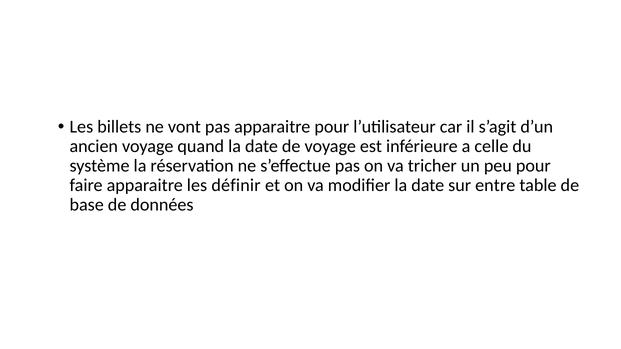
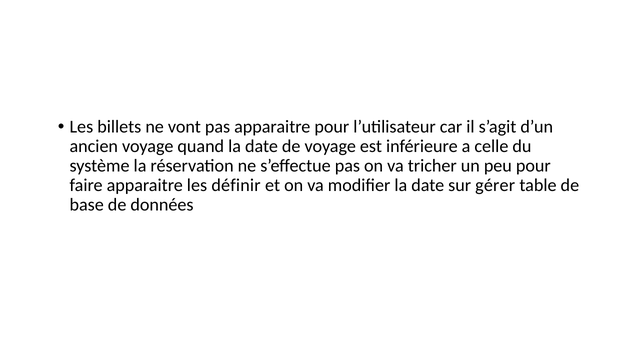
entre: entre -> gérer
